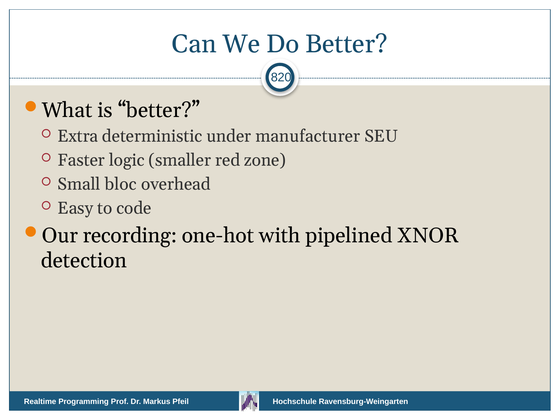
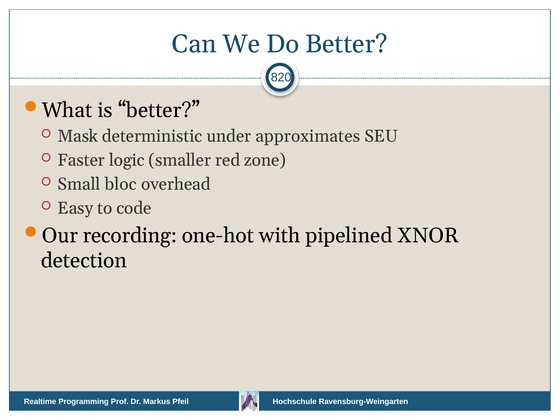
Extra: Extra -> Mask
manufacturer: manufacturer -> approximates
